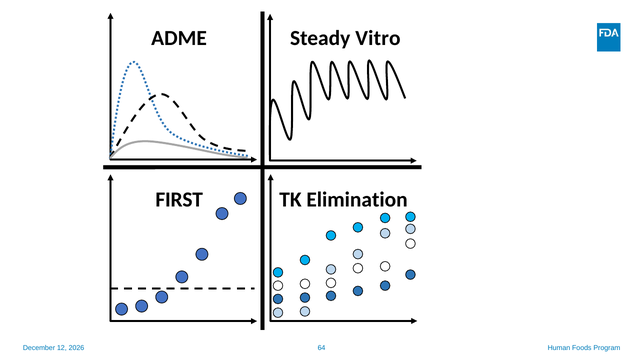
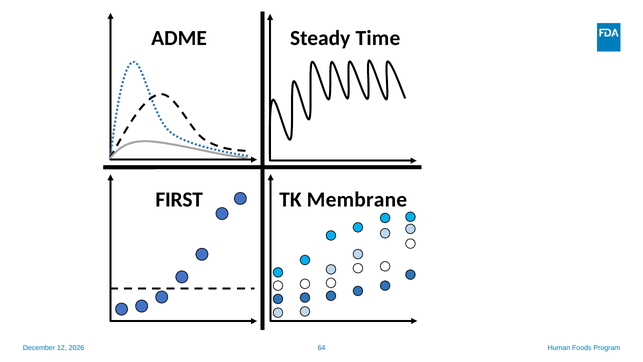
Vitro: Vitro -> Time
Elimination: Elimination -> Membrane
